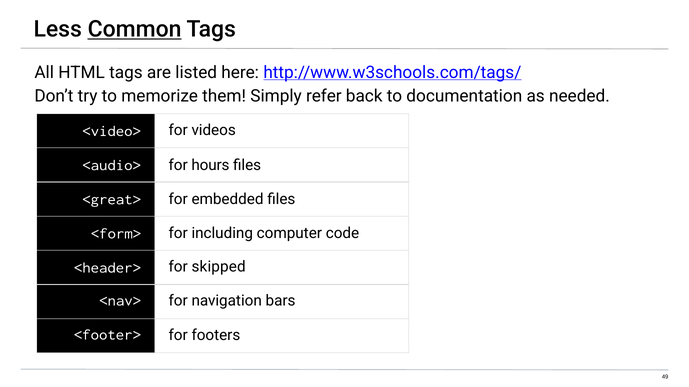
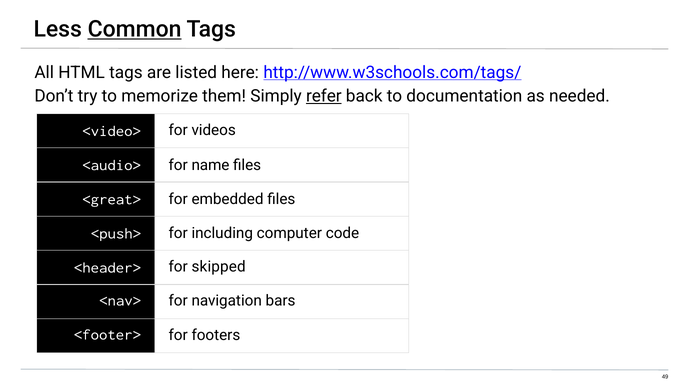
refer underline: none -> present
hours: hours -> name
<form>: <form> -> <push>
